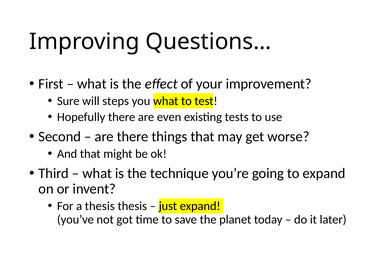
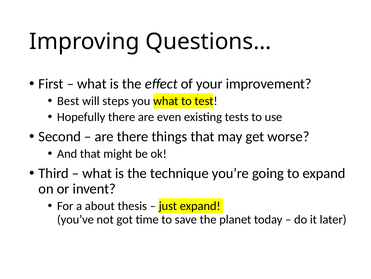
Sure: Sure -> Best
a thesis: thesis -> about
